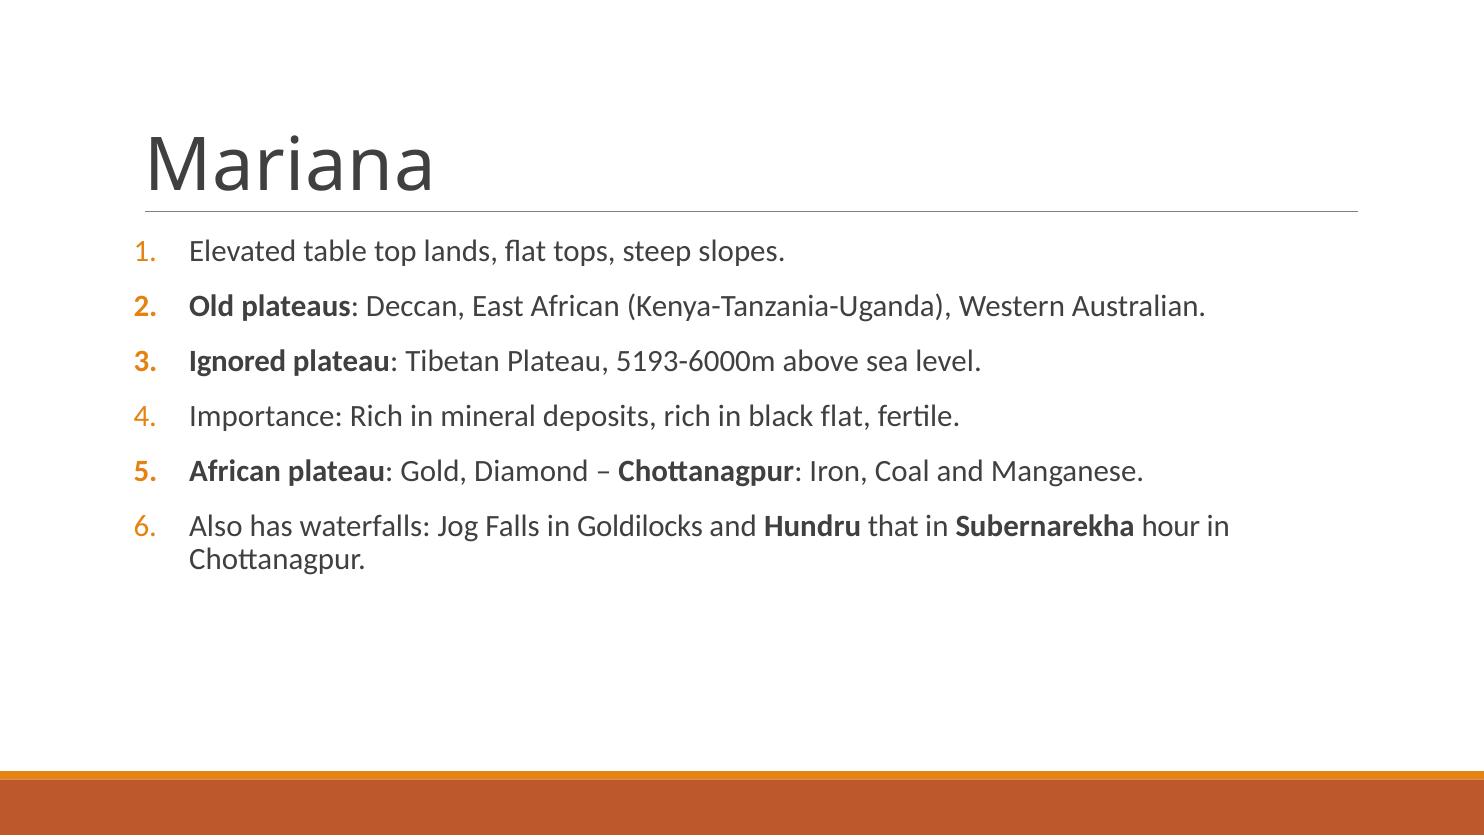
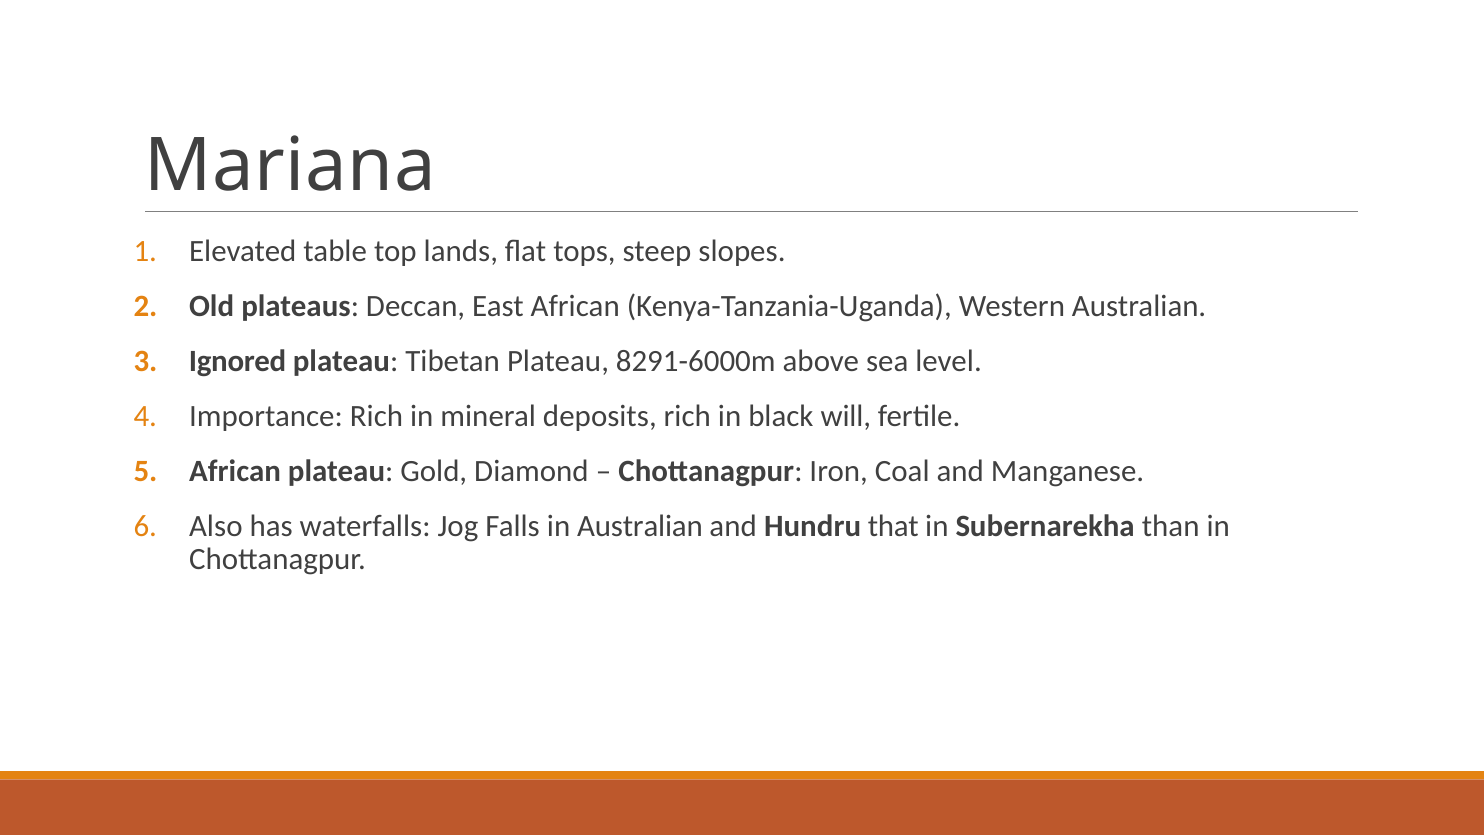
5193-6000m: 5193-6000m -> 8291-6000m
black flat: flat -> will
in Goldilocks: Goldilocks -> Australian
hour: hour -> than
